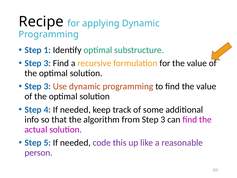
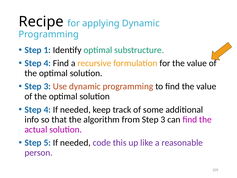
3 at (47, 63): 3 -> 4
